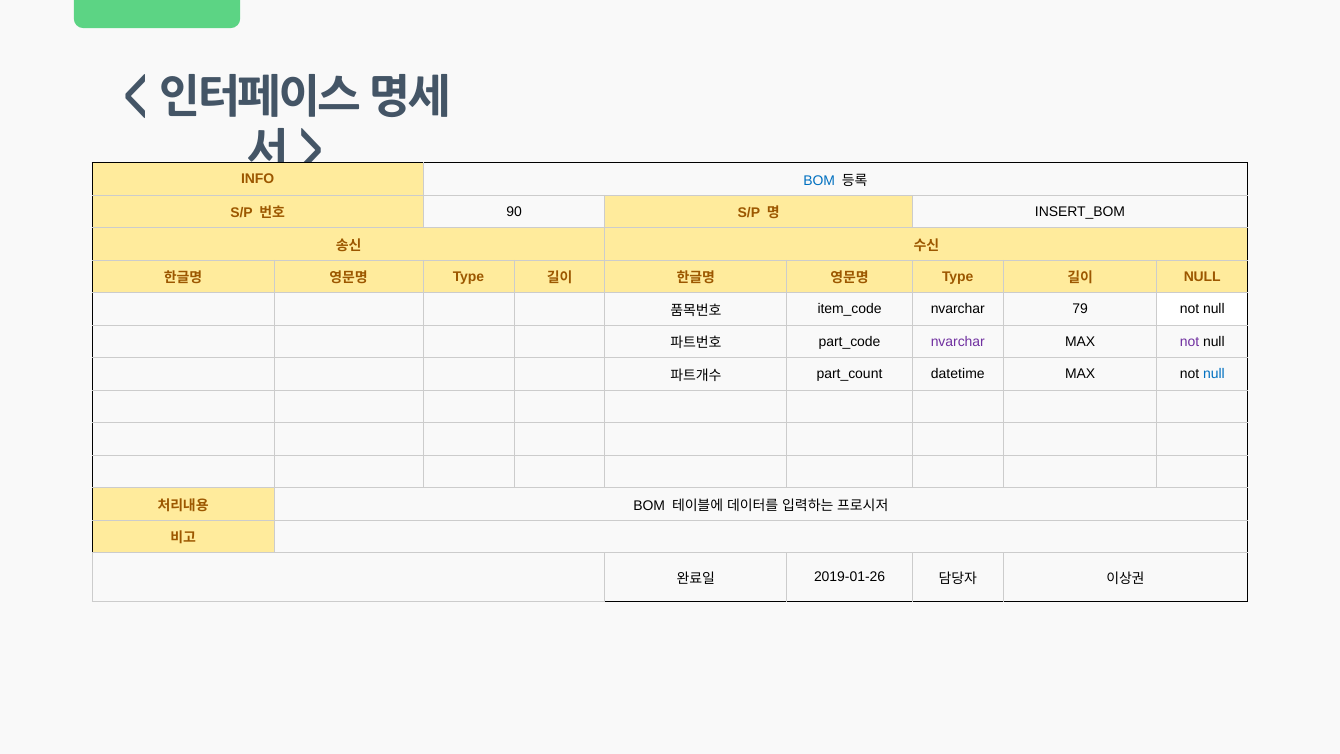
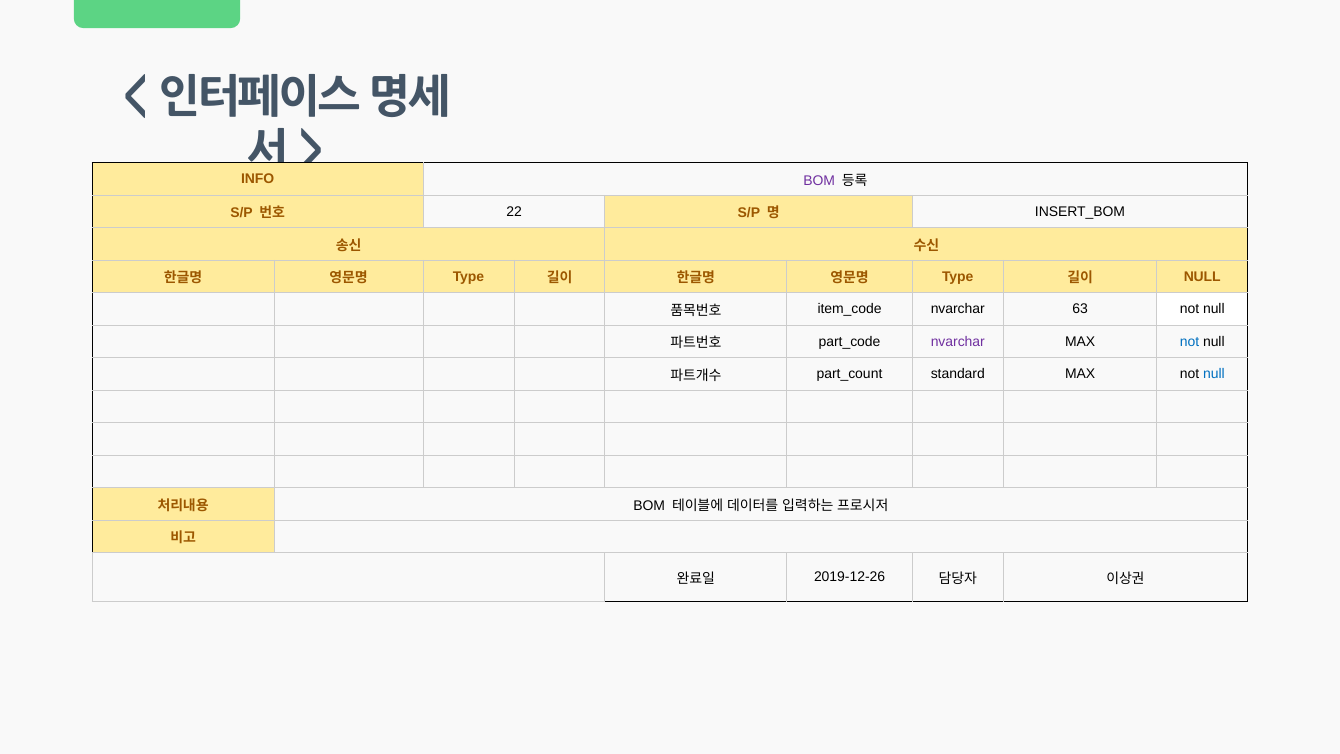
BOM at (819, 180) colour: blue -> purple
90: 90 -> 22
79: 79 -> 63
not at (1190, 342) colour: purple -> blue
datetime: datetime -> standard
2019-01-26: 2019-01-26 -> 2019-12-26
